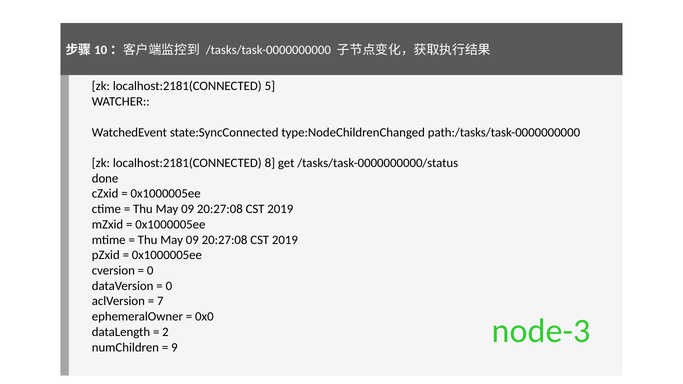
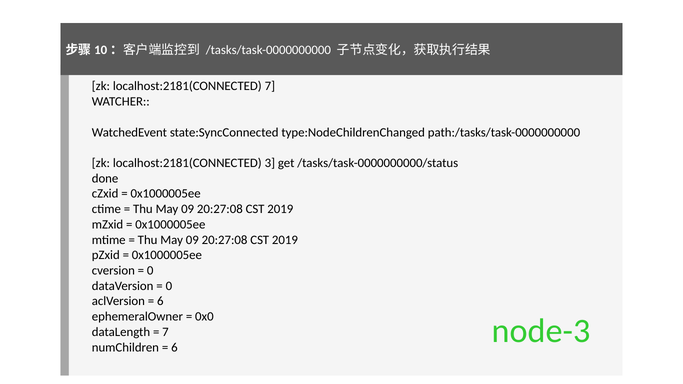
localhost:2181(CONNECTED 5: 5 -> 7
8: 8 -> 3
7 at (160, 301): 7 -> 6
2 at (165, 332): 2 -> 7
9 at (174, 347): 9 -> 6
